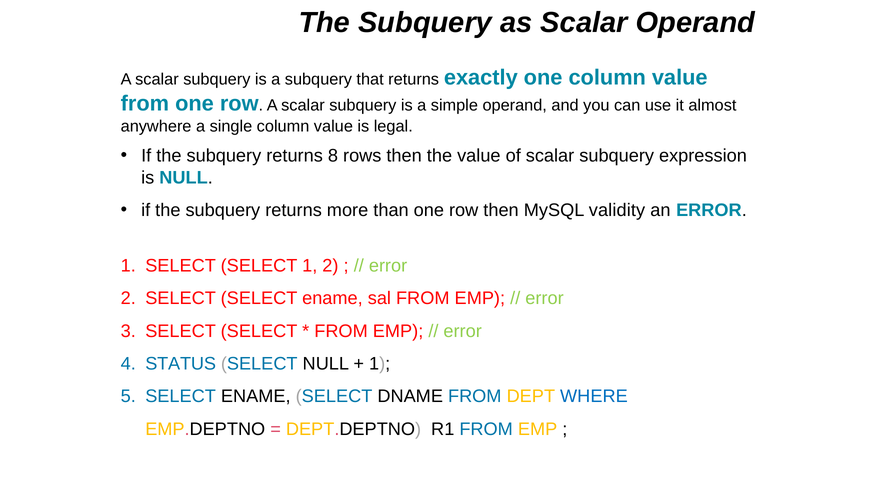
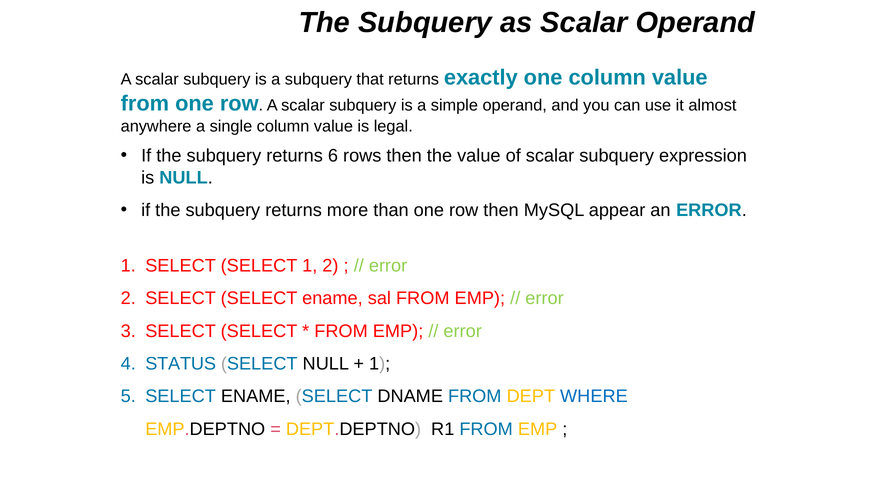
8: 8 -> 6
validity: validity -> appear
